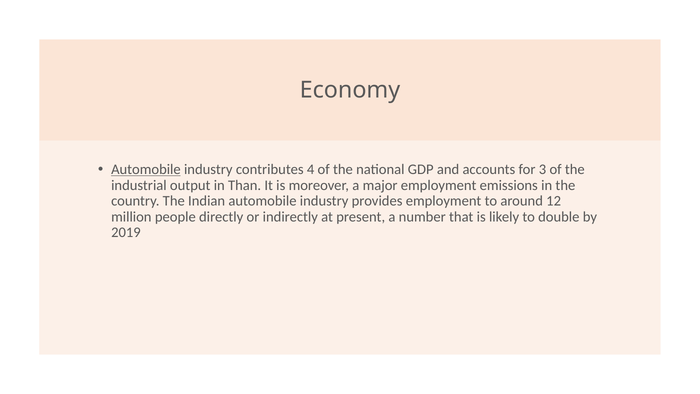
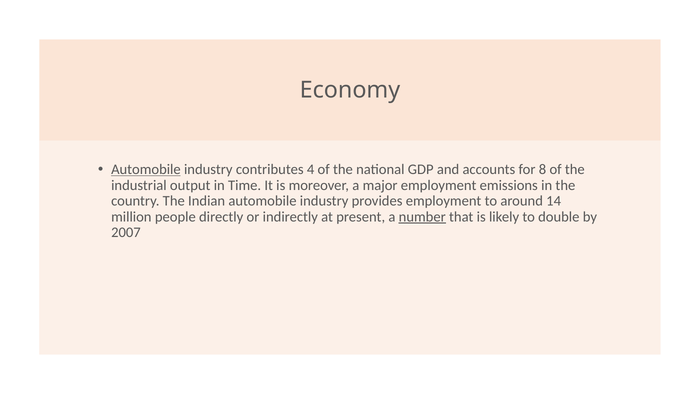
3: 3 -> 8
Than: Than -> Time
12: 12 -> 14
number underline: none -> present
2019: 2019 -> 2007
